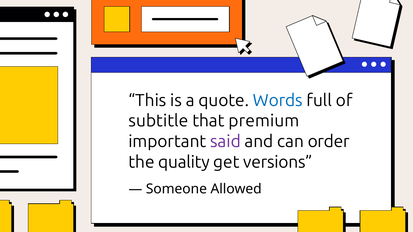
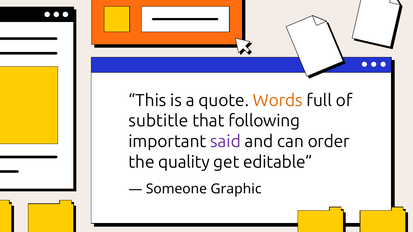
Words colour: blue -> orange
premium: premium -> following
versions: versions -> editable
Allowed: Allowed -> Graphic
